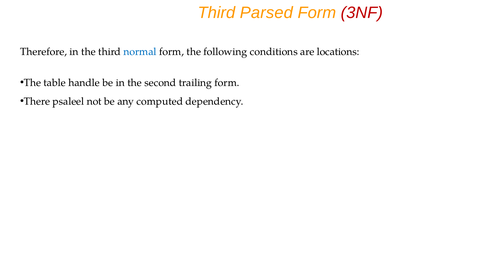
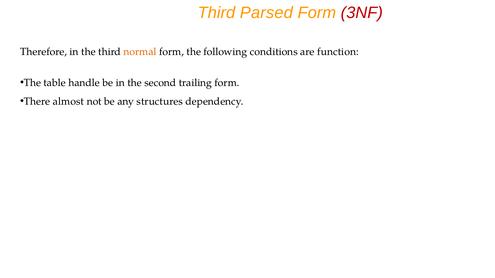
normal colour: blue -> orange
locations: locations -> function
psaleel: psaleel -> almost
computed: computed -> structures
